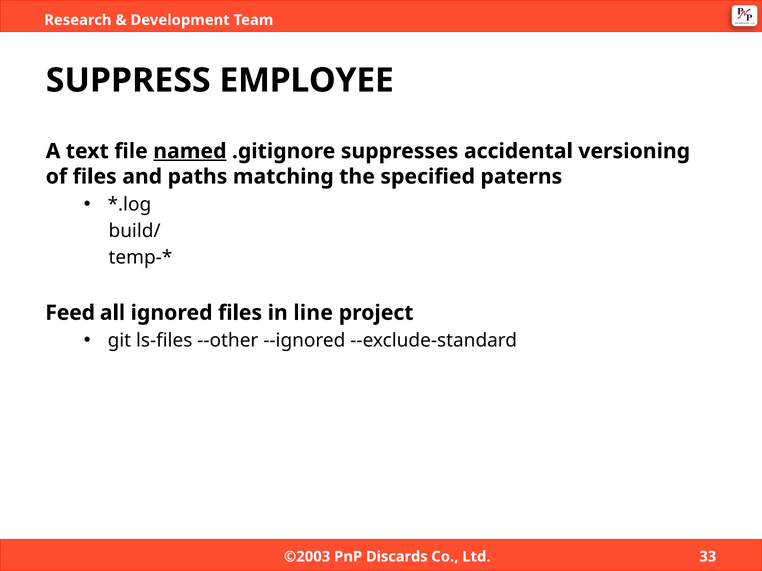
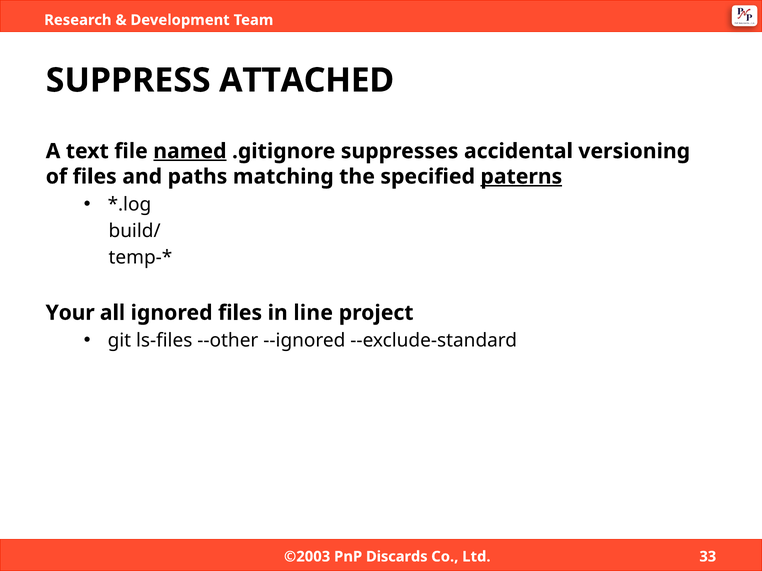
EMPLOYEE: EMPLOYEE -> ATTACHED
paterns underline: none -> present
Feed: Feed -> Your
